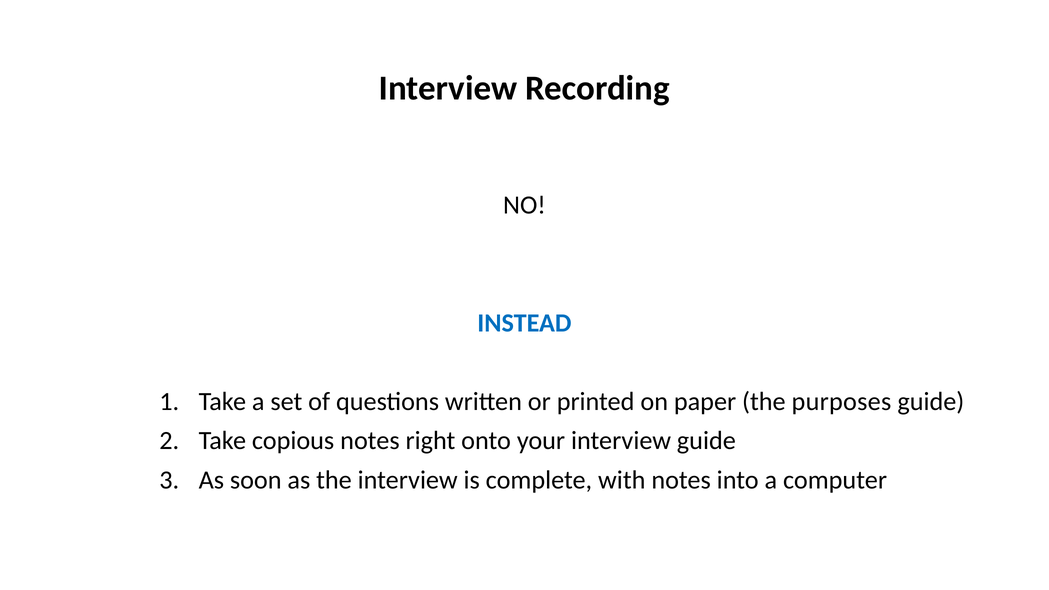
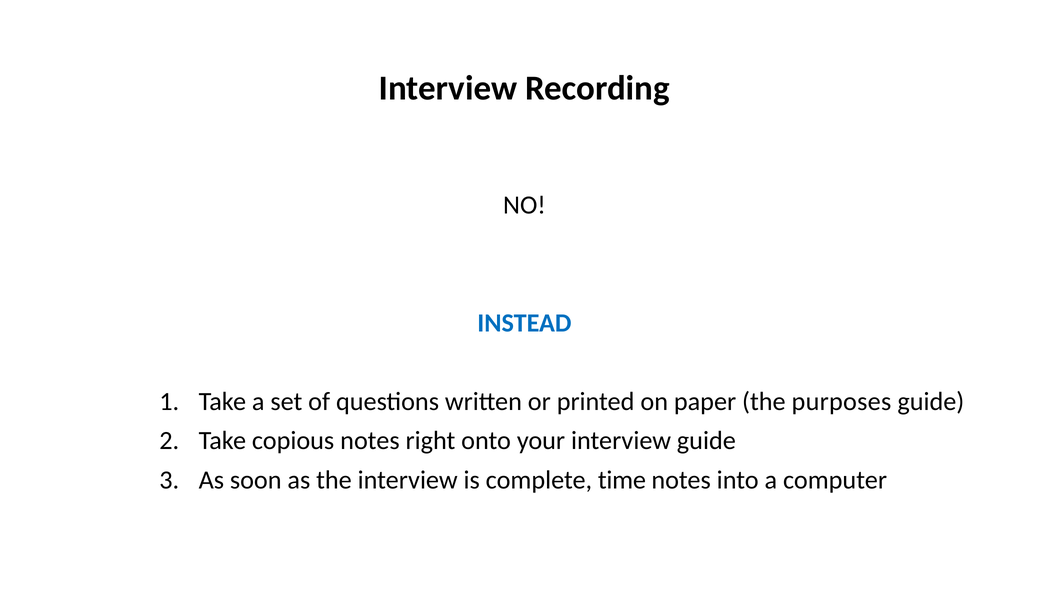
with: with -> time
